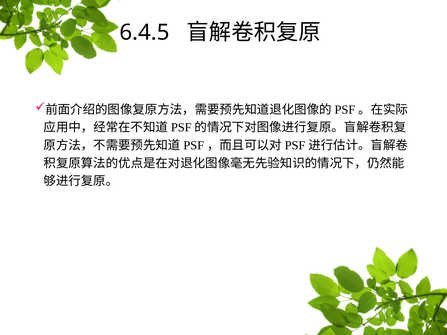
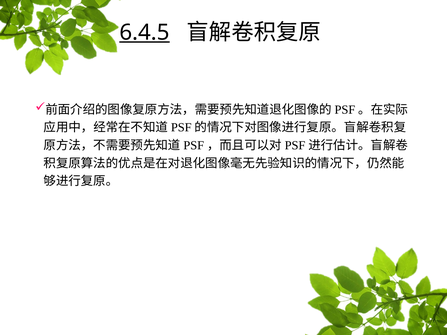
6.4.5 underline: none -> present
